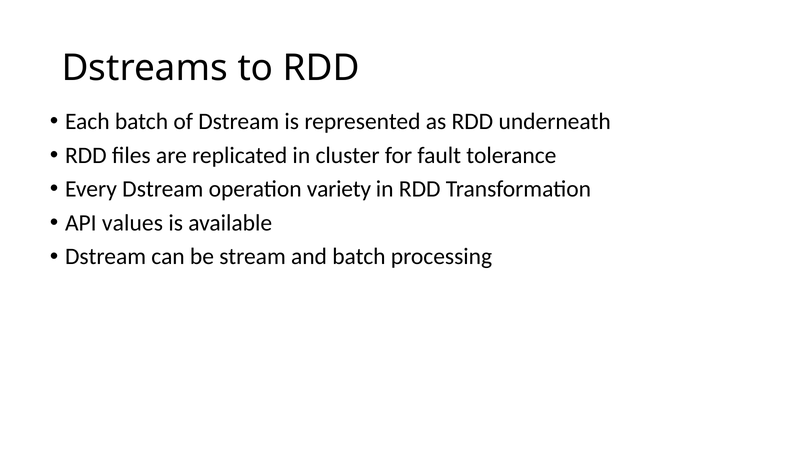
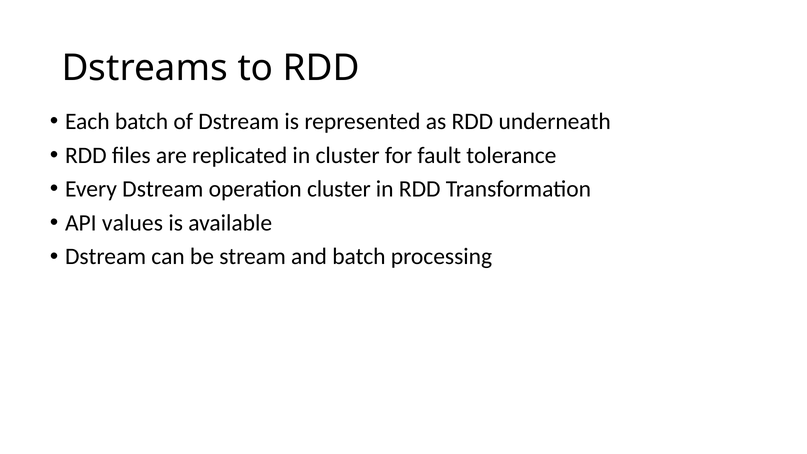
operation variety: variety -> cluster
